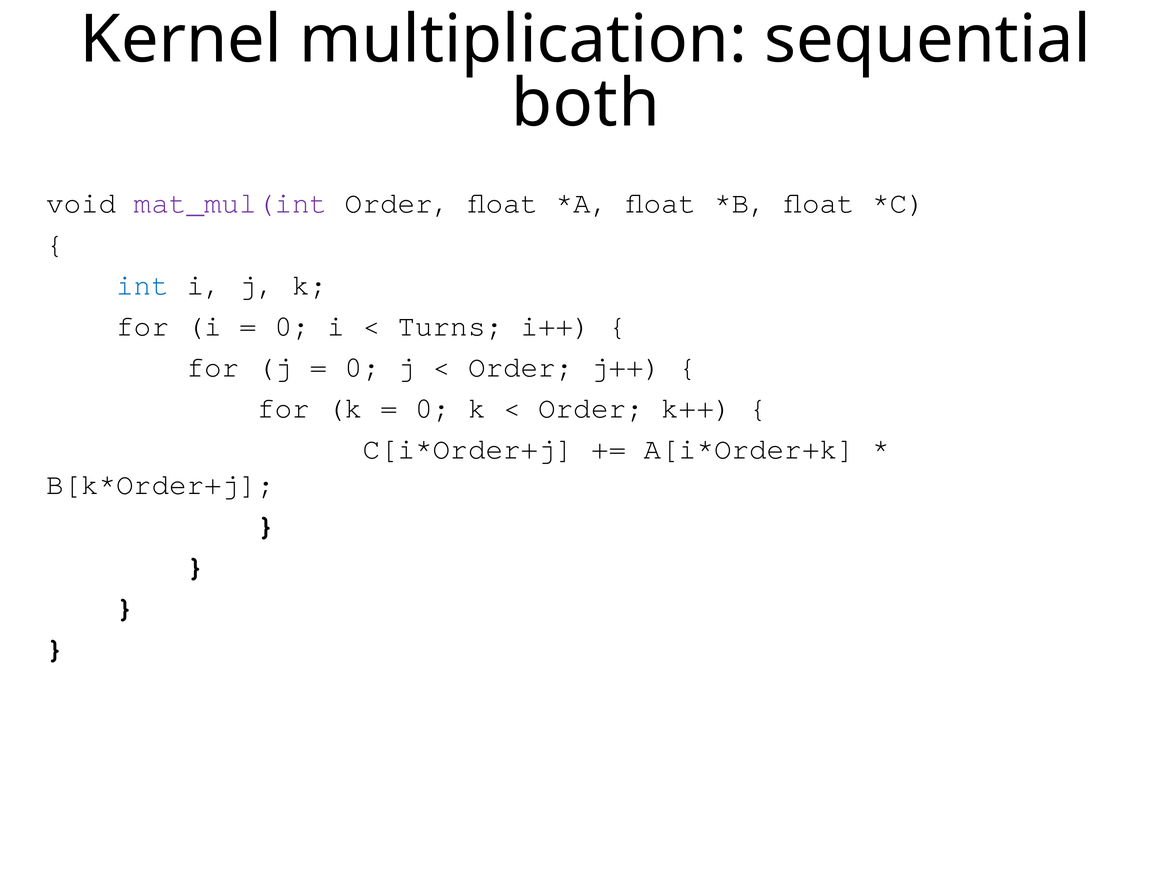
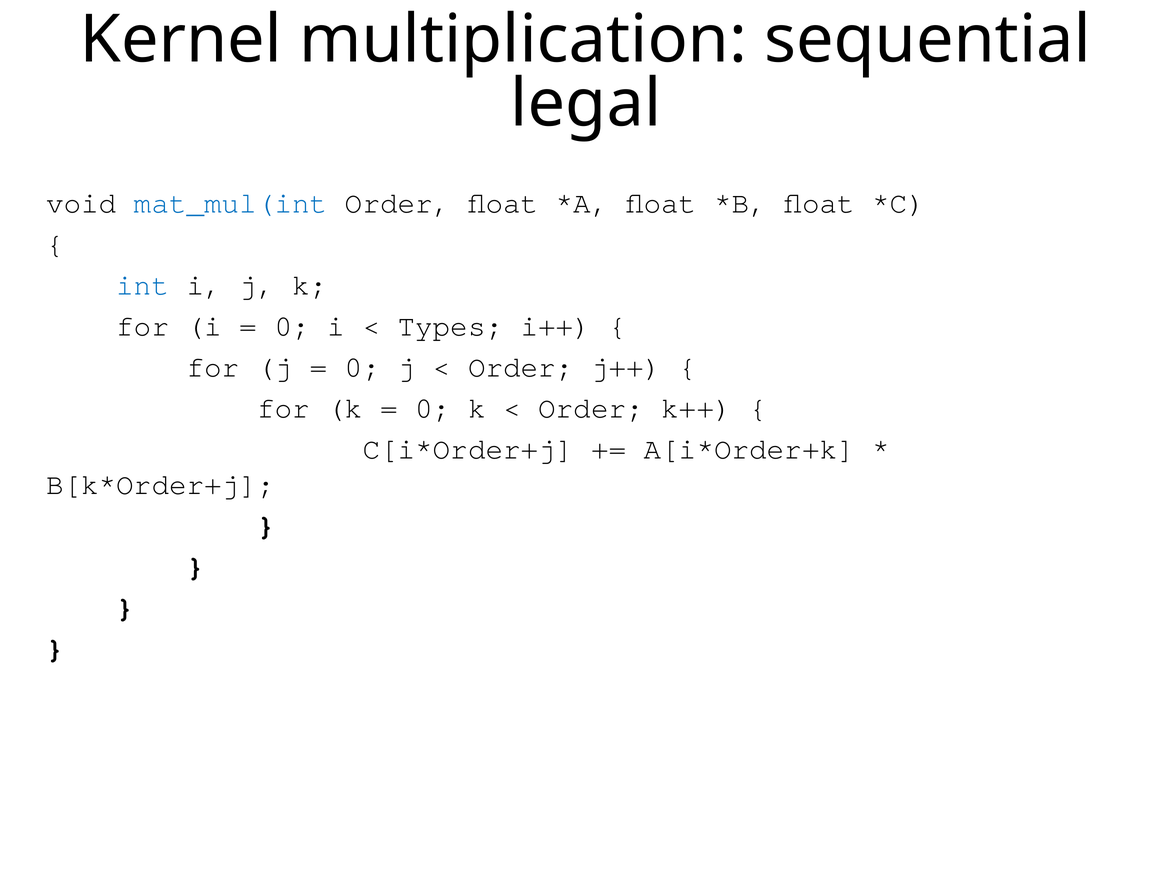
both: both -> legal
mat_mul(int colour: purple -> blue
Turns: Turns -> Types
